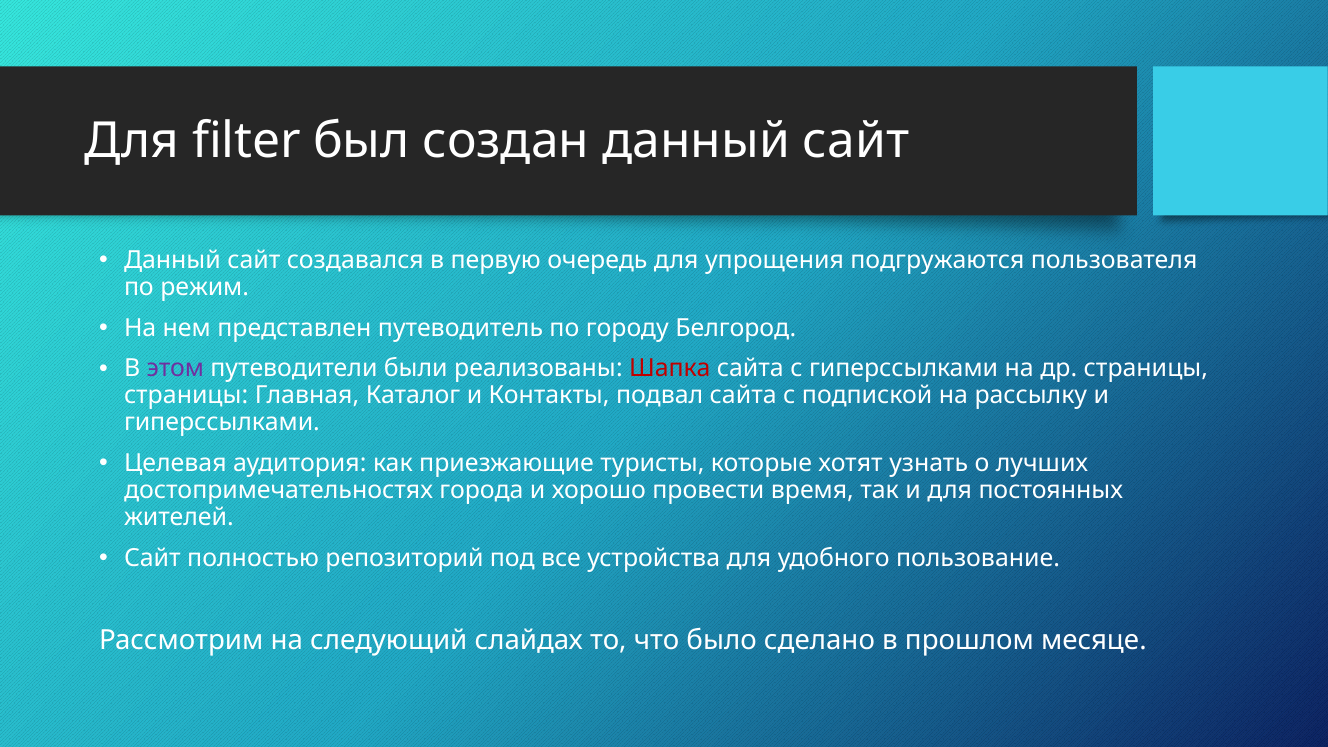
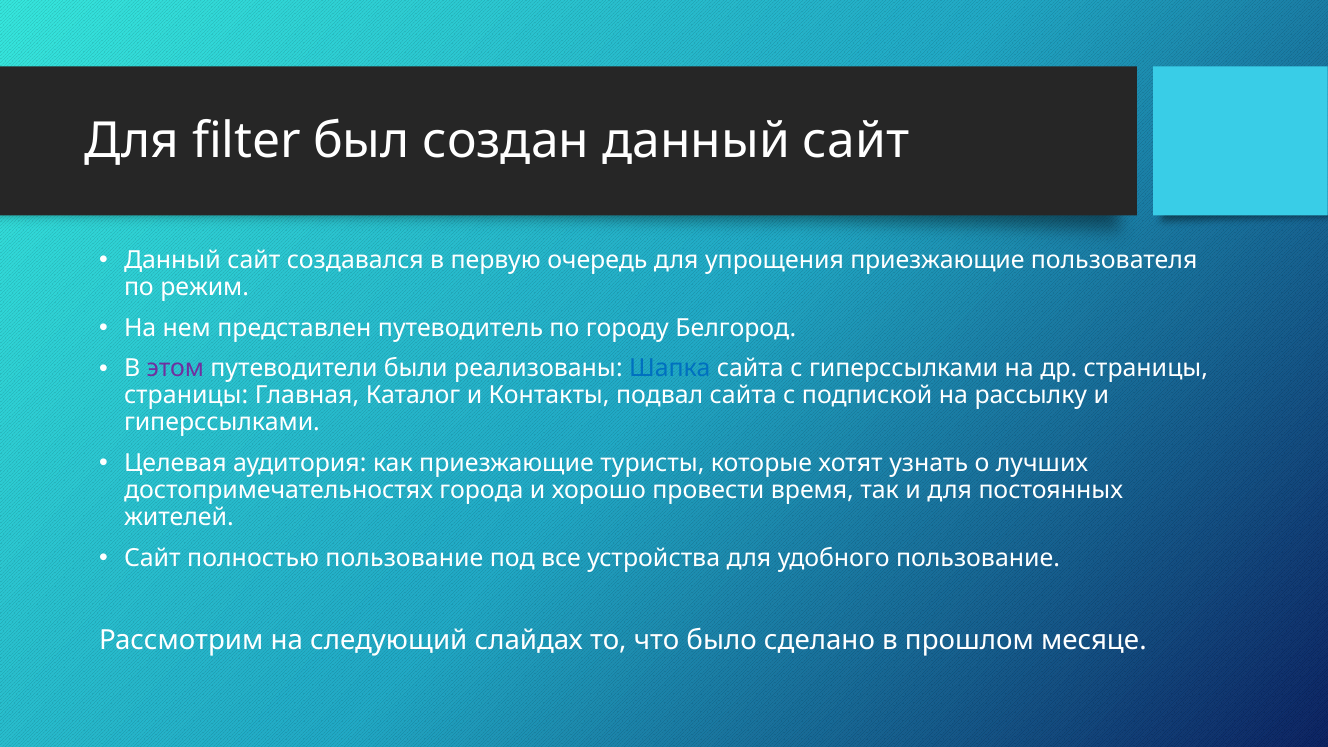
упрощения подгружаются: подгружаются -> приезжающие
Шапка colour: red -> blue
полностью репозиторий: репозиторий -> пользование
